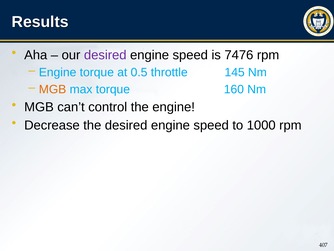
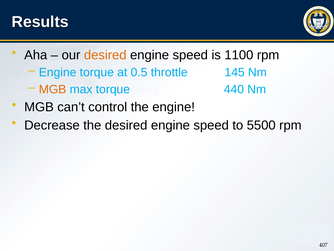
desired at (105, 55) colour: purple -> orange
7476: 7476 -> 1100
160: 160 -> 440
1000: 1000 -> 5500
